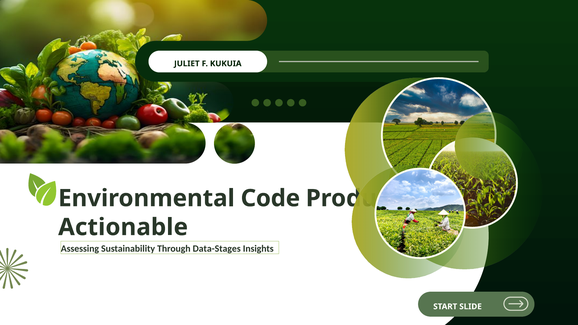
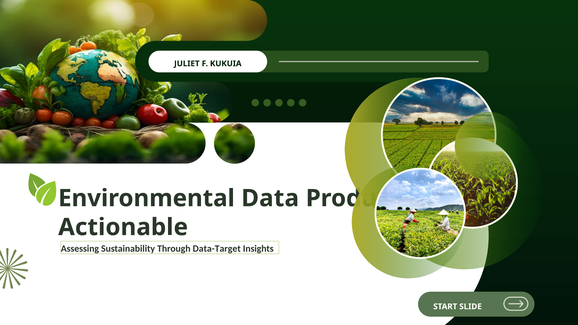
Code: Code -> Data
Data-Stages: Data-Stages -> Data-Target
